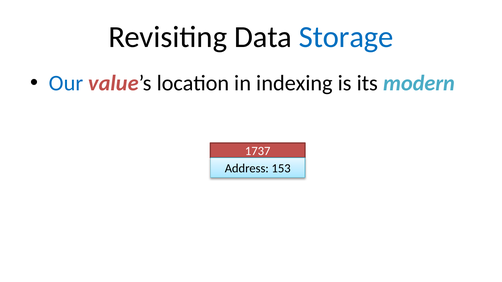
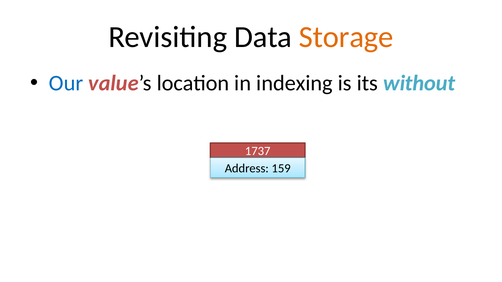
Storage colour: blue -> orange
modern: modern -> without
153: 153 -> 159
